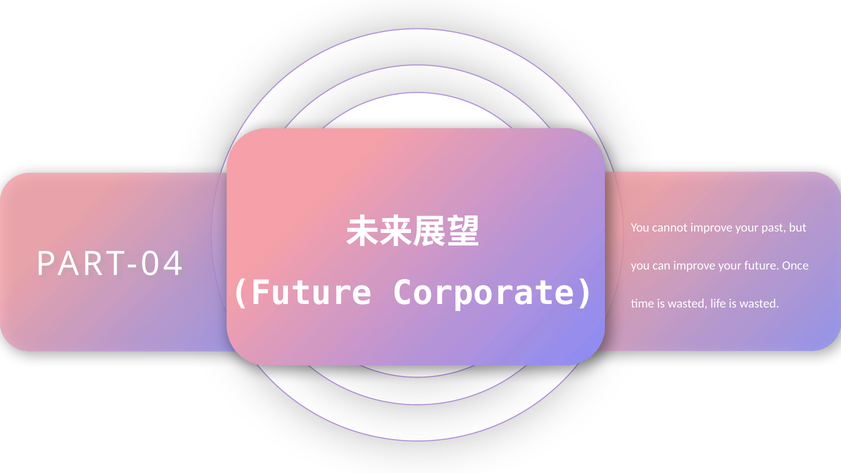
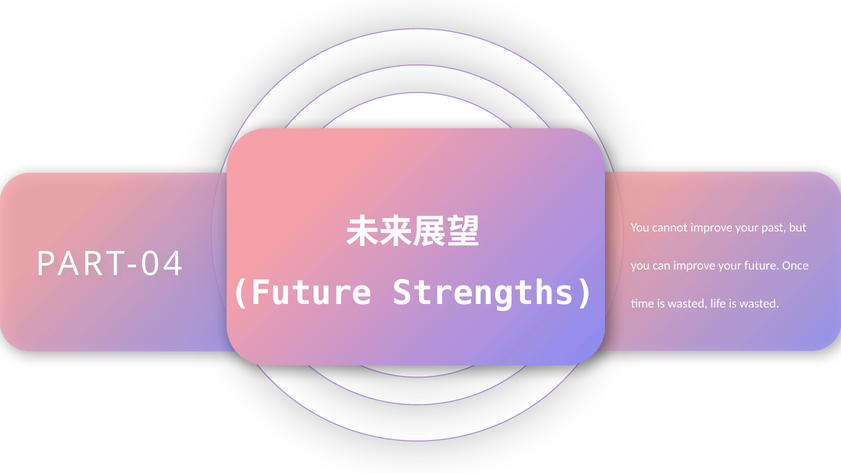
Corporate: Corporate -> Strengths
